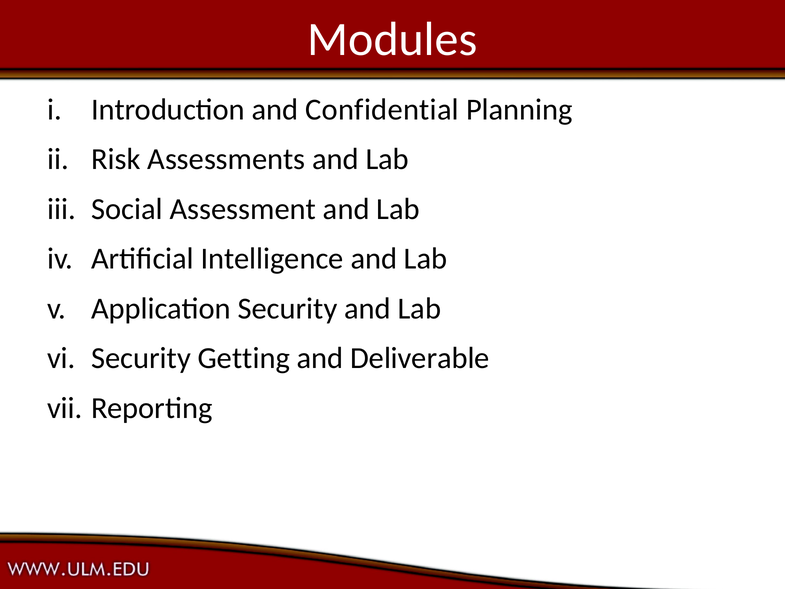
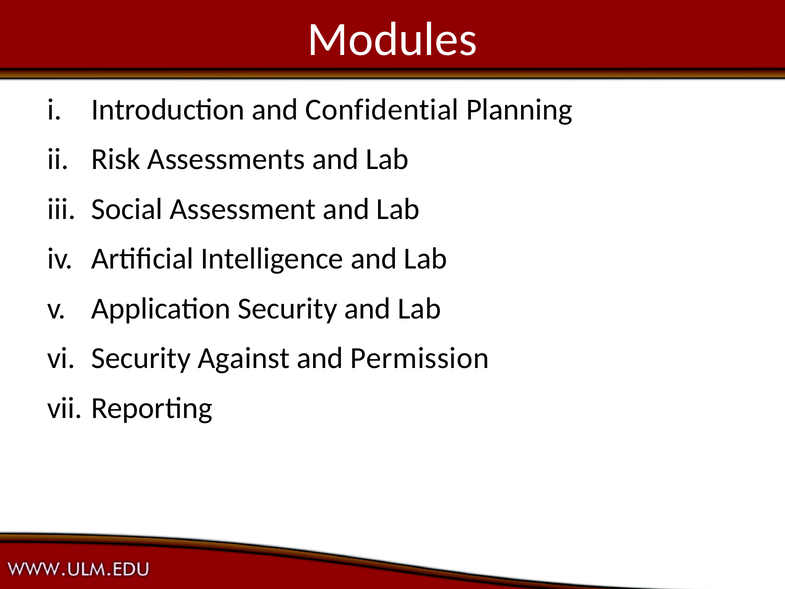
Getting: Getting -> Against
Deliverable: Deliverable -> Permission
